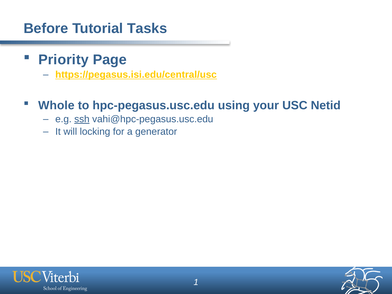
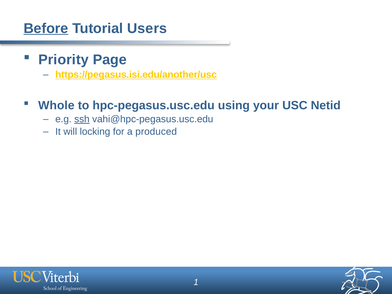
Before underline: none -> present
Tasks: Tasks -> Users
https://pegasus.isi.edu/central/usc: https://pegasus.isi.edu/central/usc -> https://pegasus.isi.edu/another/usc
generator: generator -> produced
